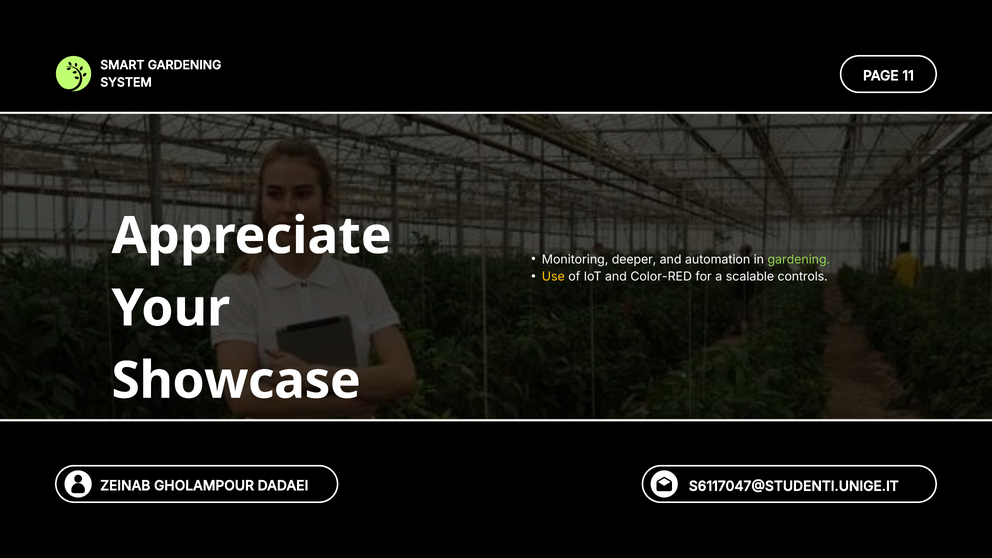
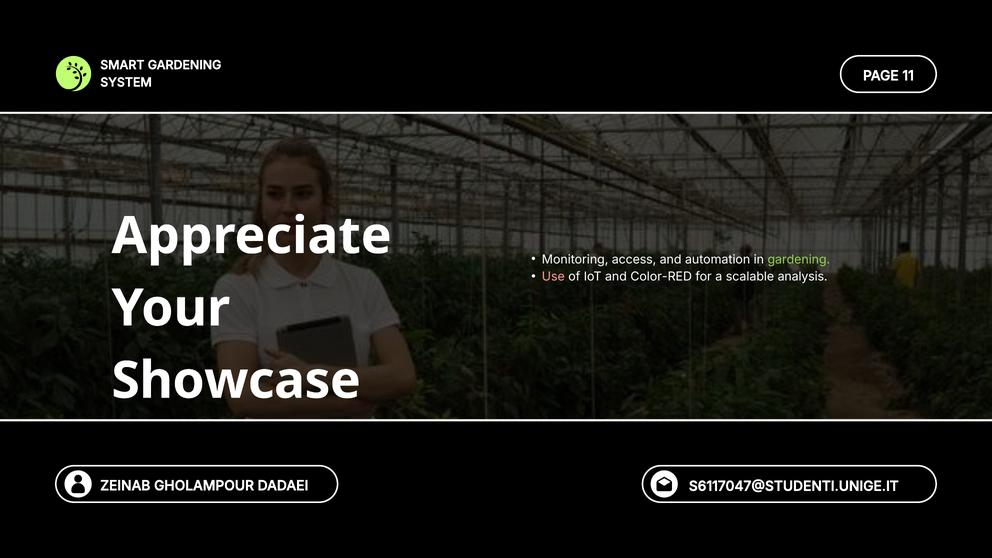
deeper: deeper -> access
Use colour: yellow -> pink
controls: controls -> analysis
